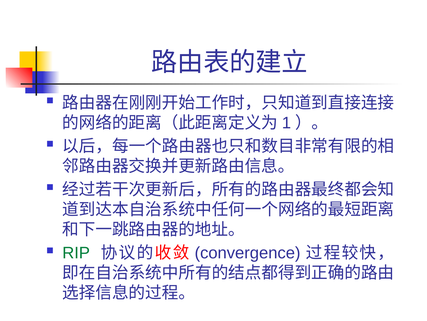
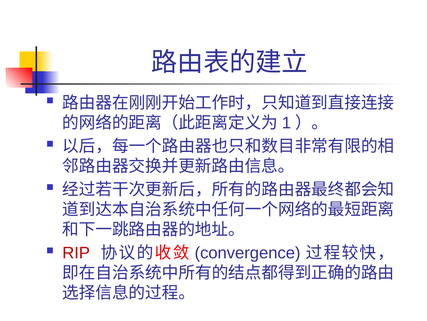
RIP colour: green -> red
